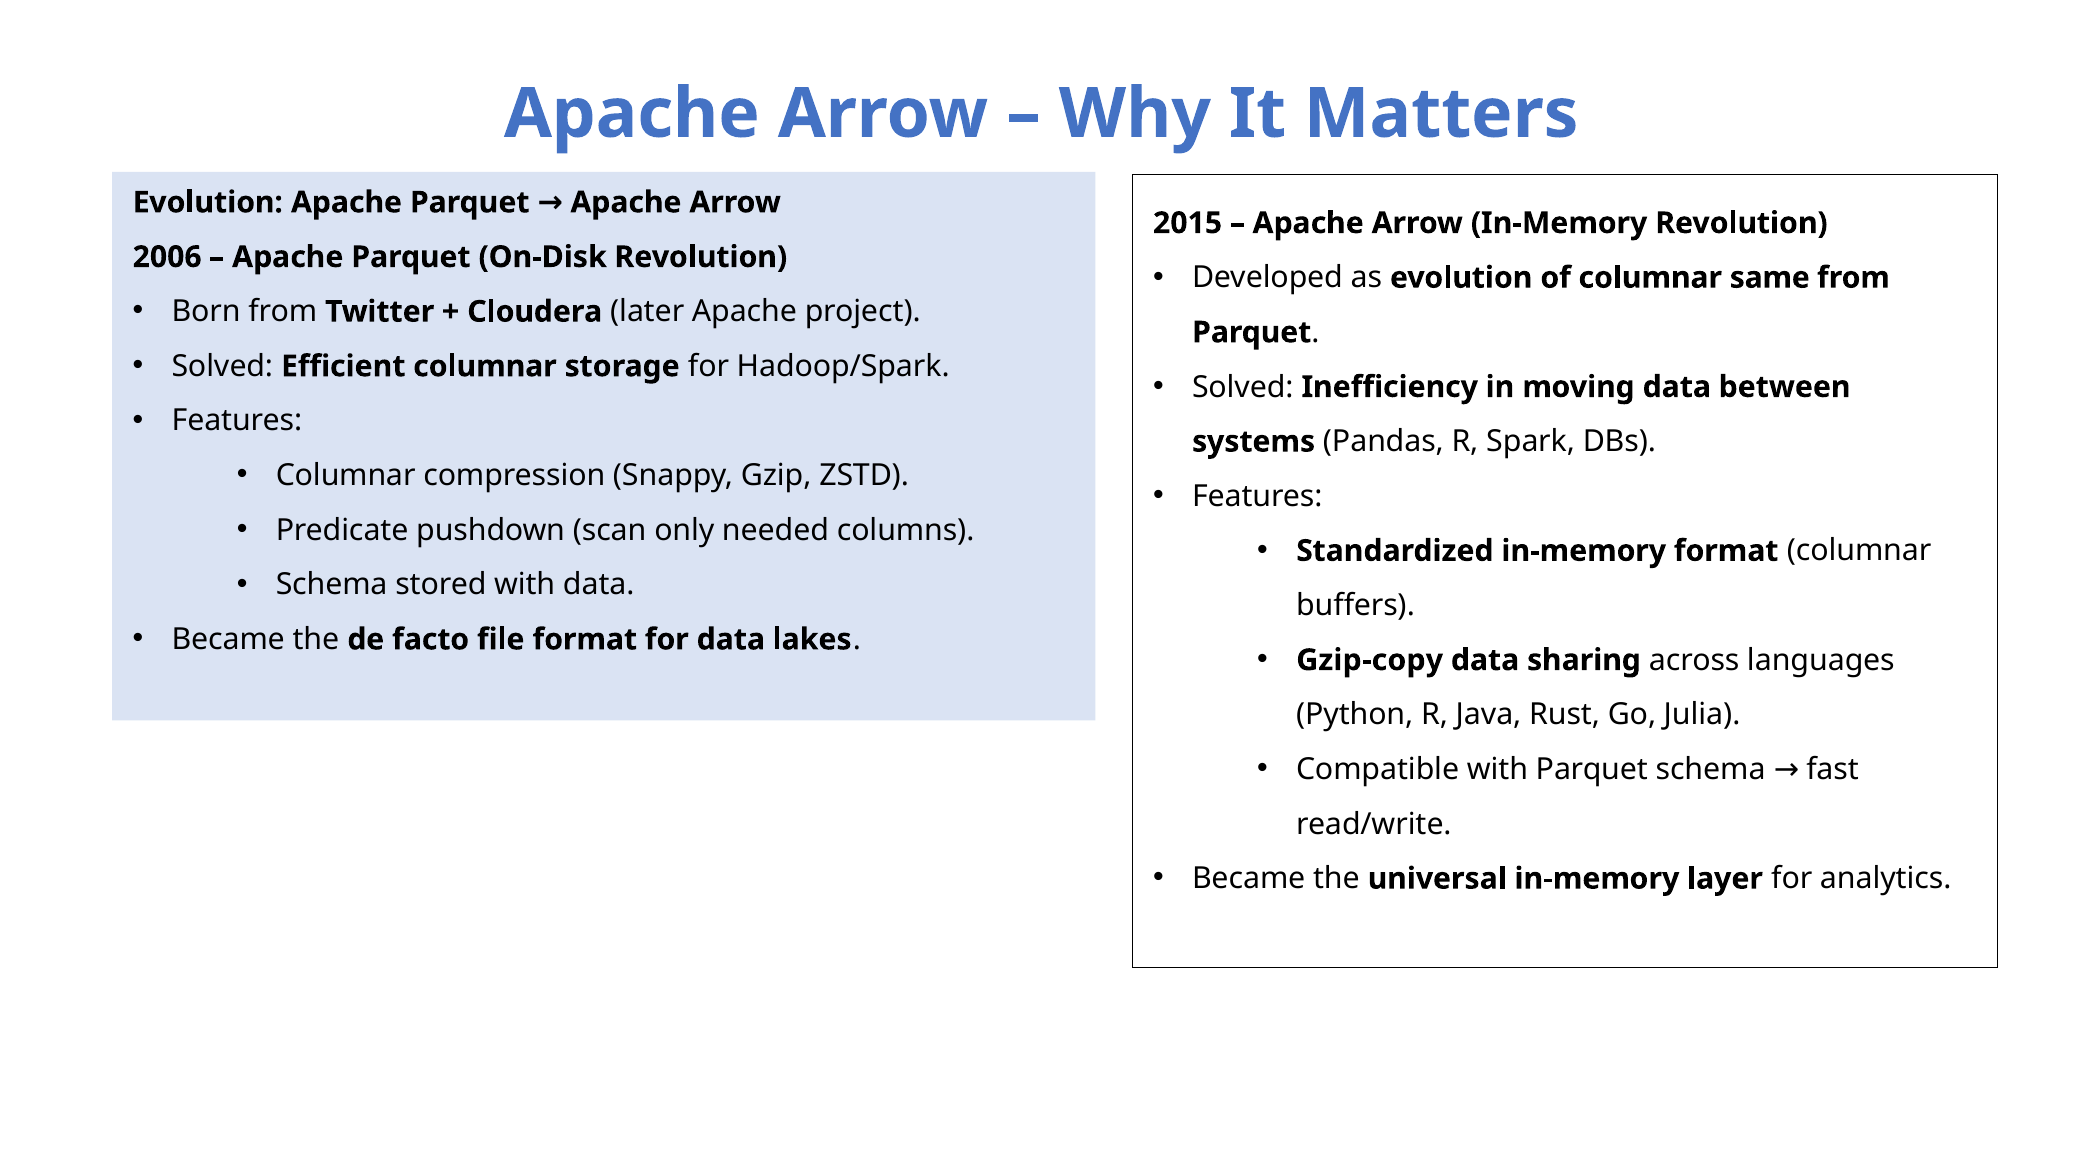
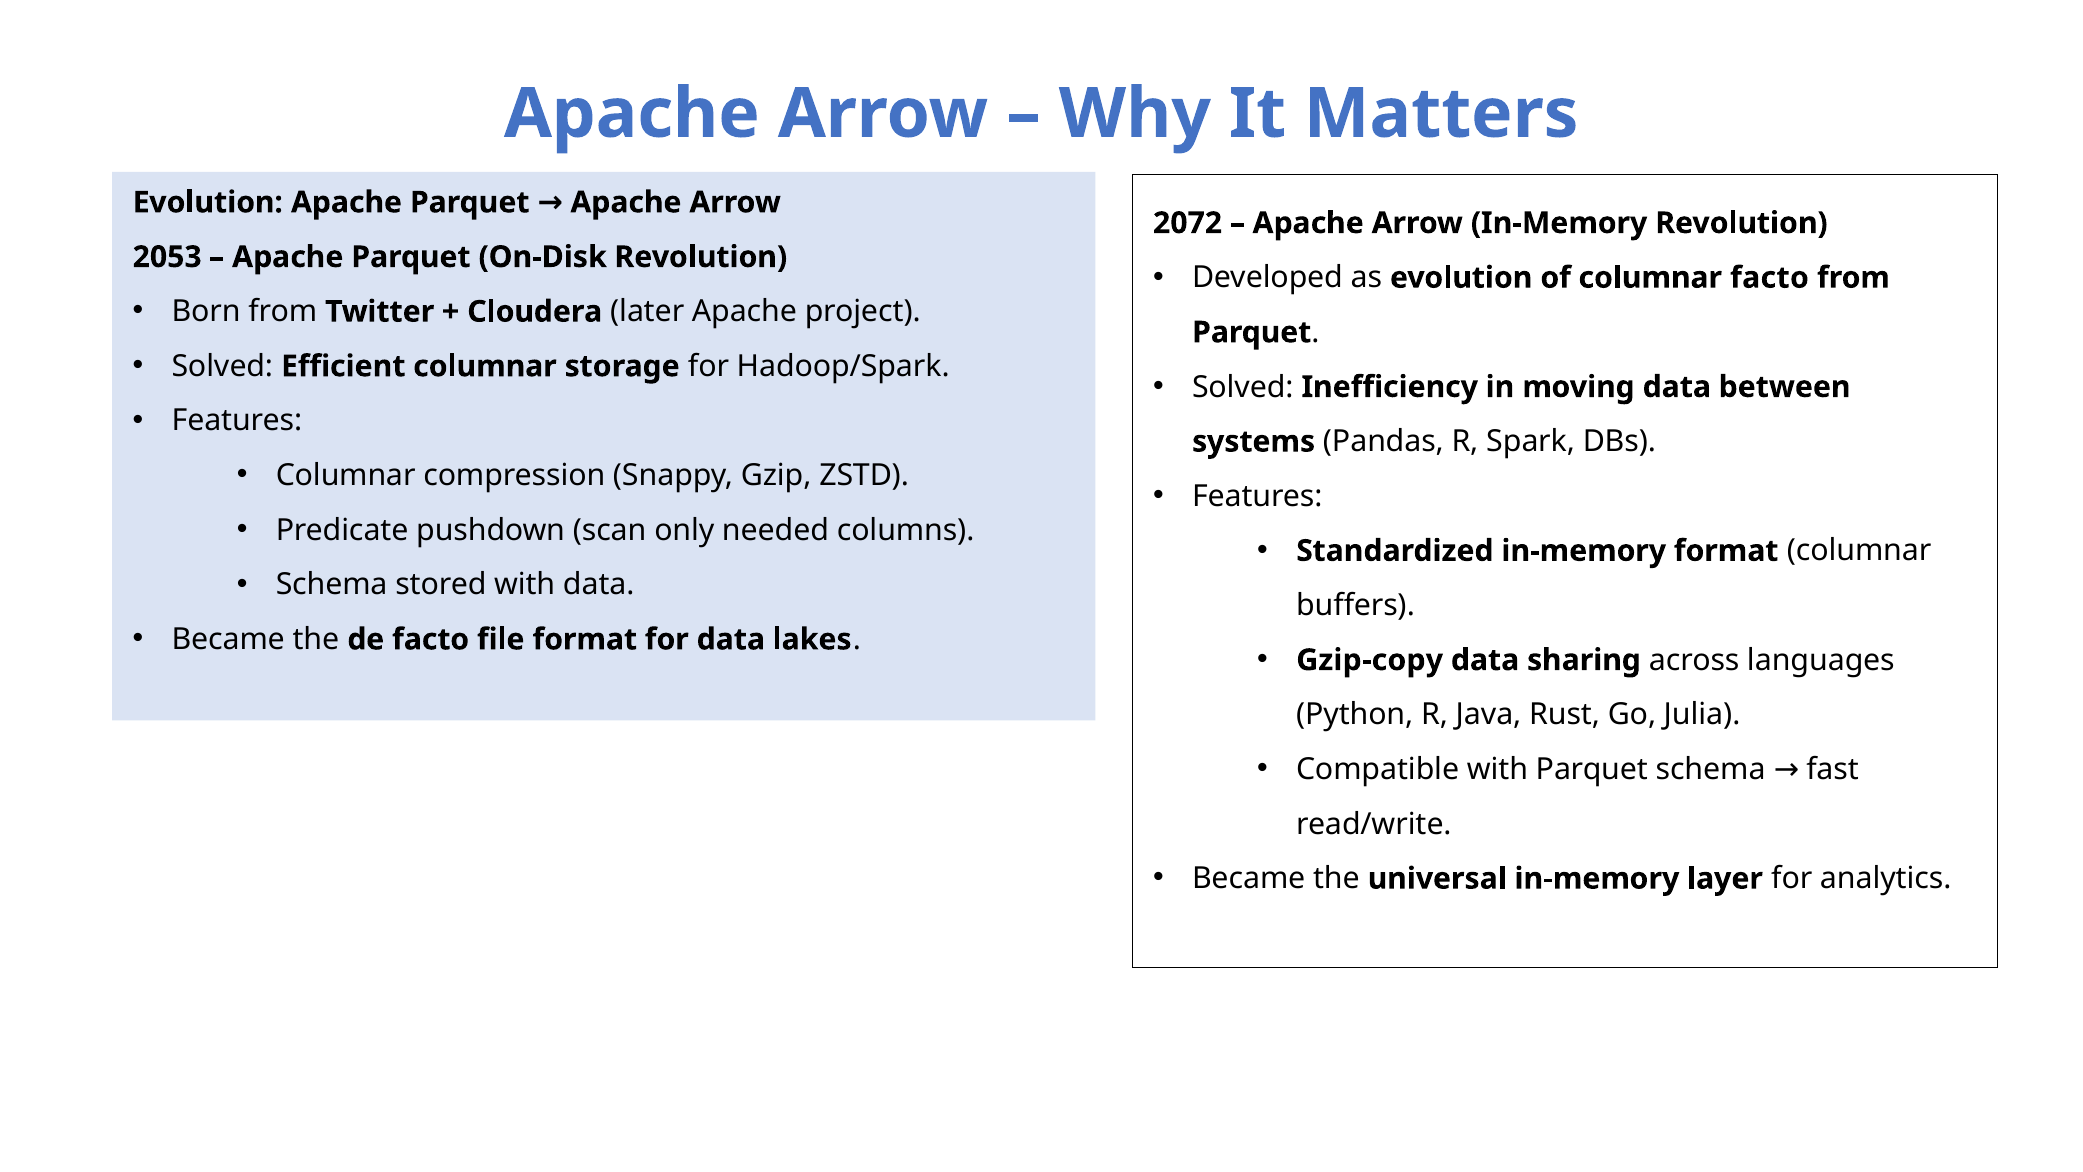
2015: 2015 -> 2072
2006: 2006 -> 2053
columnar same: same -> facto
